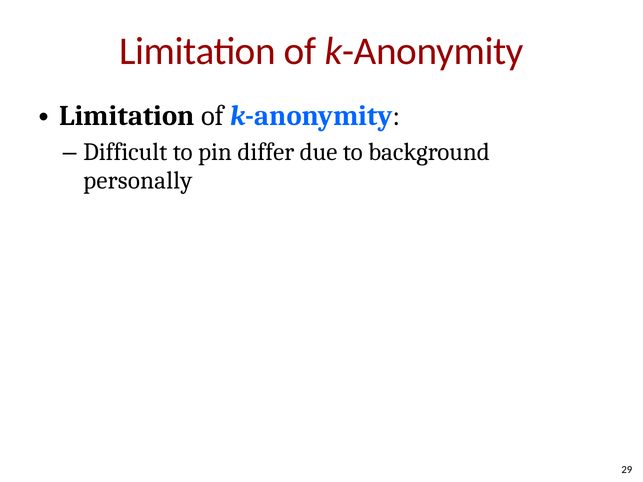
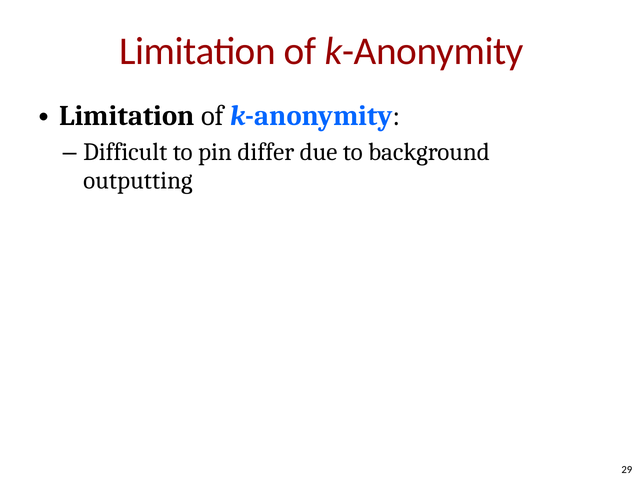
personally: personally -> outputting
